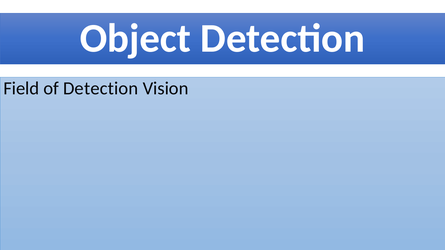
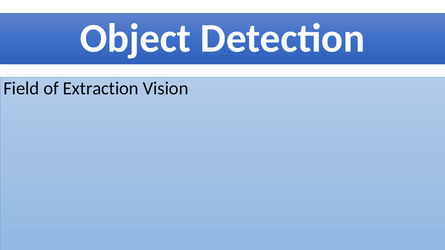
of Detection: Detection -> Extraction
